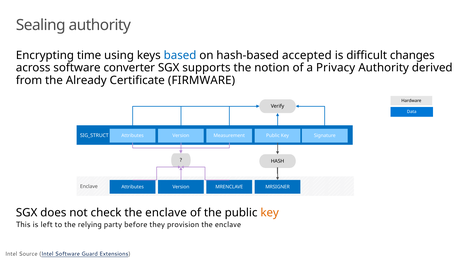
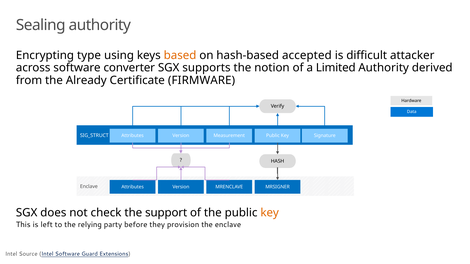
time: time -> type
based colour: blue -> orange
changes: changes -> attacker
Privacy: Privacy -> Limited
check the enclave: enclave -> support
